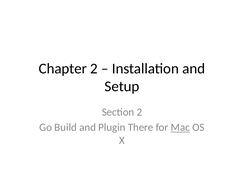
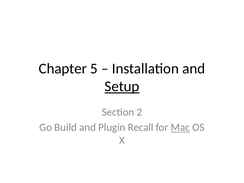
Chapter 2: 2 -> 5
Setup underline: none -> present
There: There -> Recall
